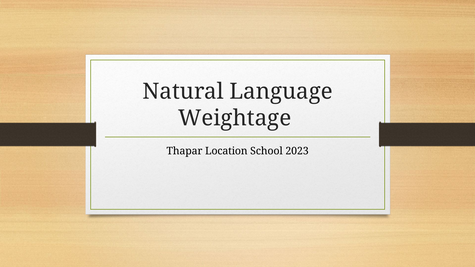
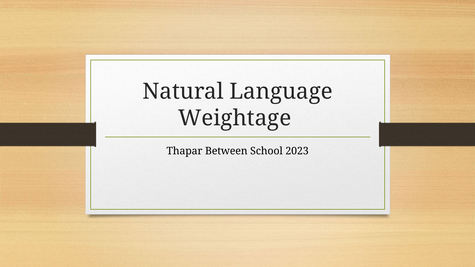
Location: Location -> Between
